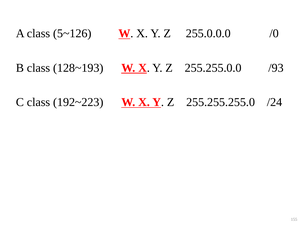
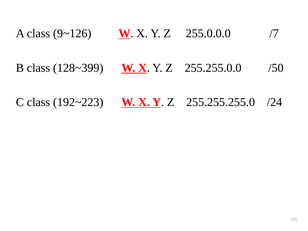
5~126: 5~126 -> 9~126
/0: /0 -> /7
128~193: 128~193 -> 128~399
/93: /93 -> /50
